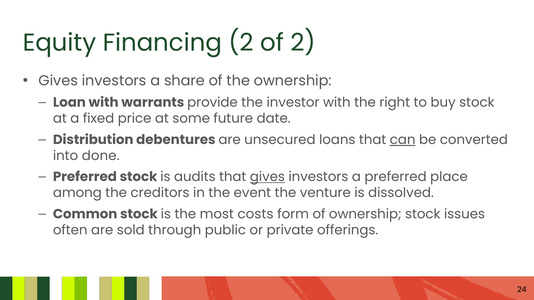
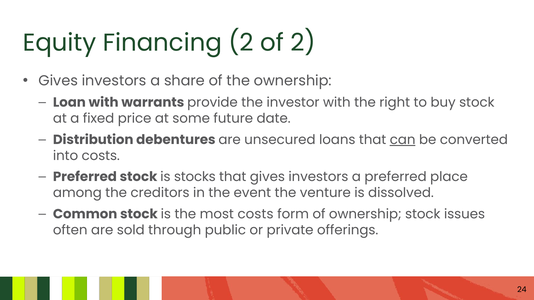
into done: done -> costs
audits: audits -> stocks
gives at (267, 177) underline: present -> none
